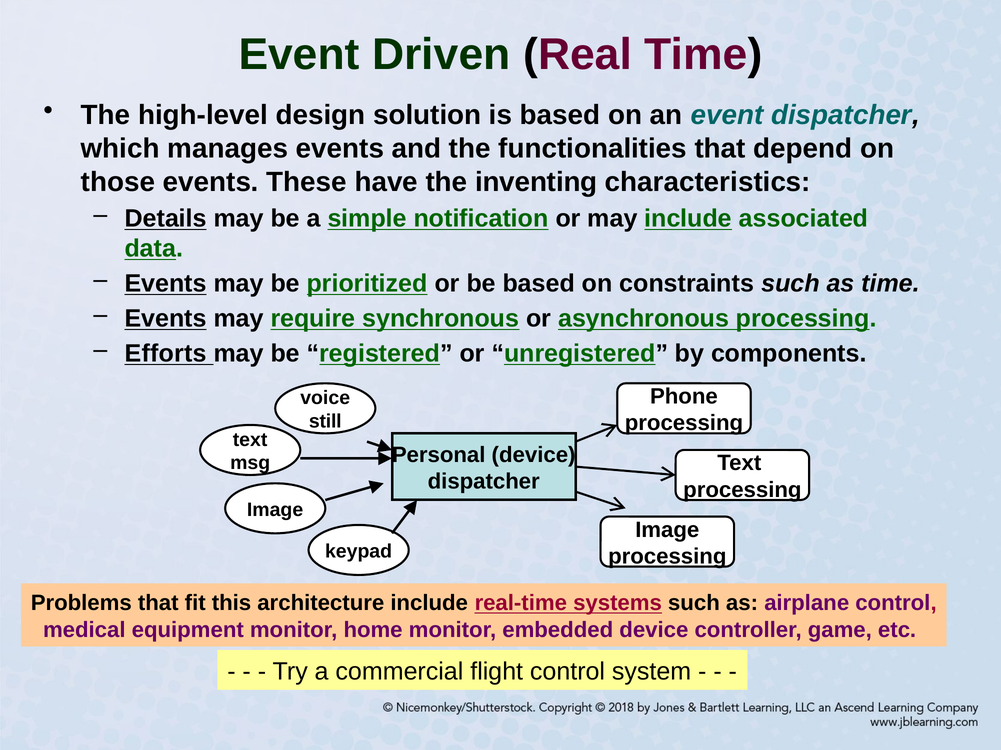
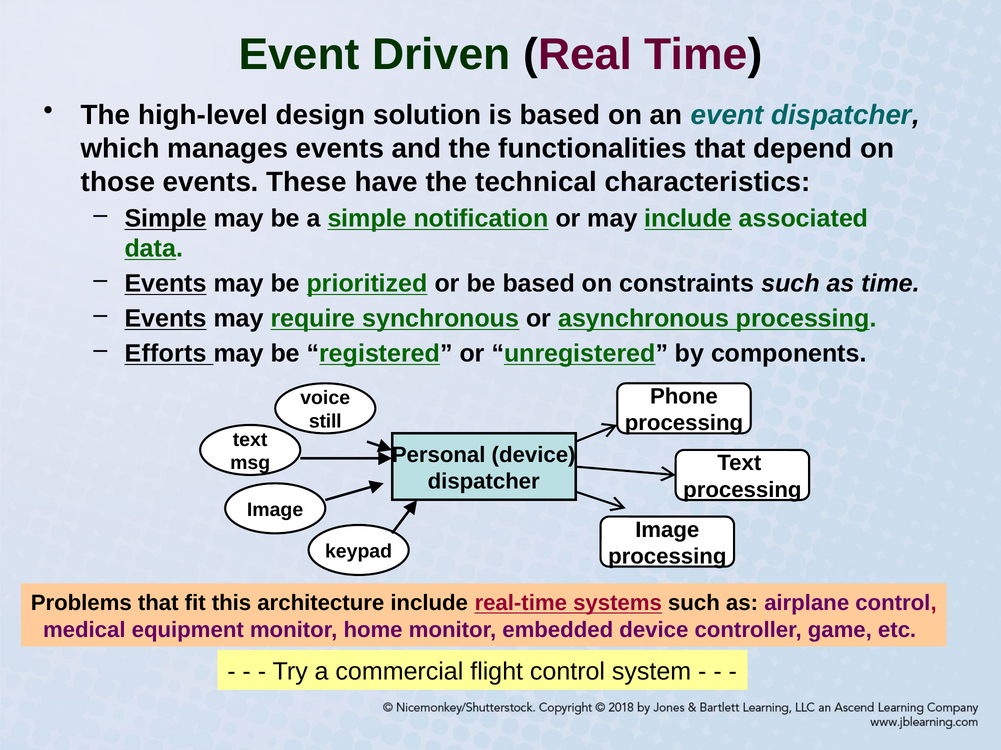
inventing: inventing -> technical
Details at (166, 219): Details -> Simple
